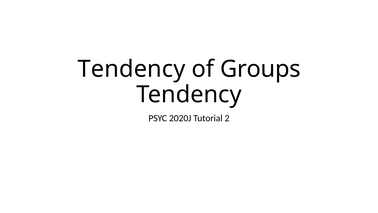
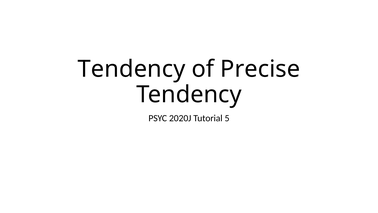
Groups: Groups -> Precise
2: 2 -> 5
